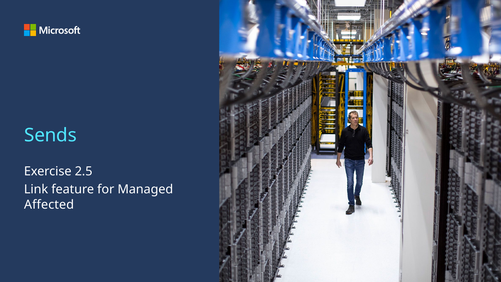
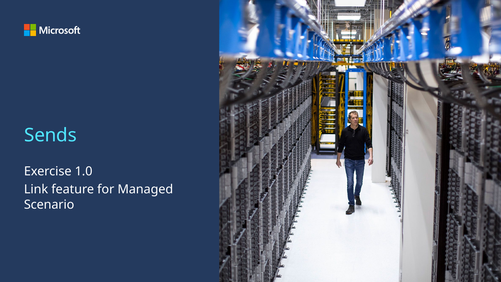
2.5: 2.5 -> 1.0
Affected: Affected -> Scenario
